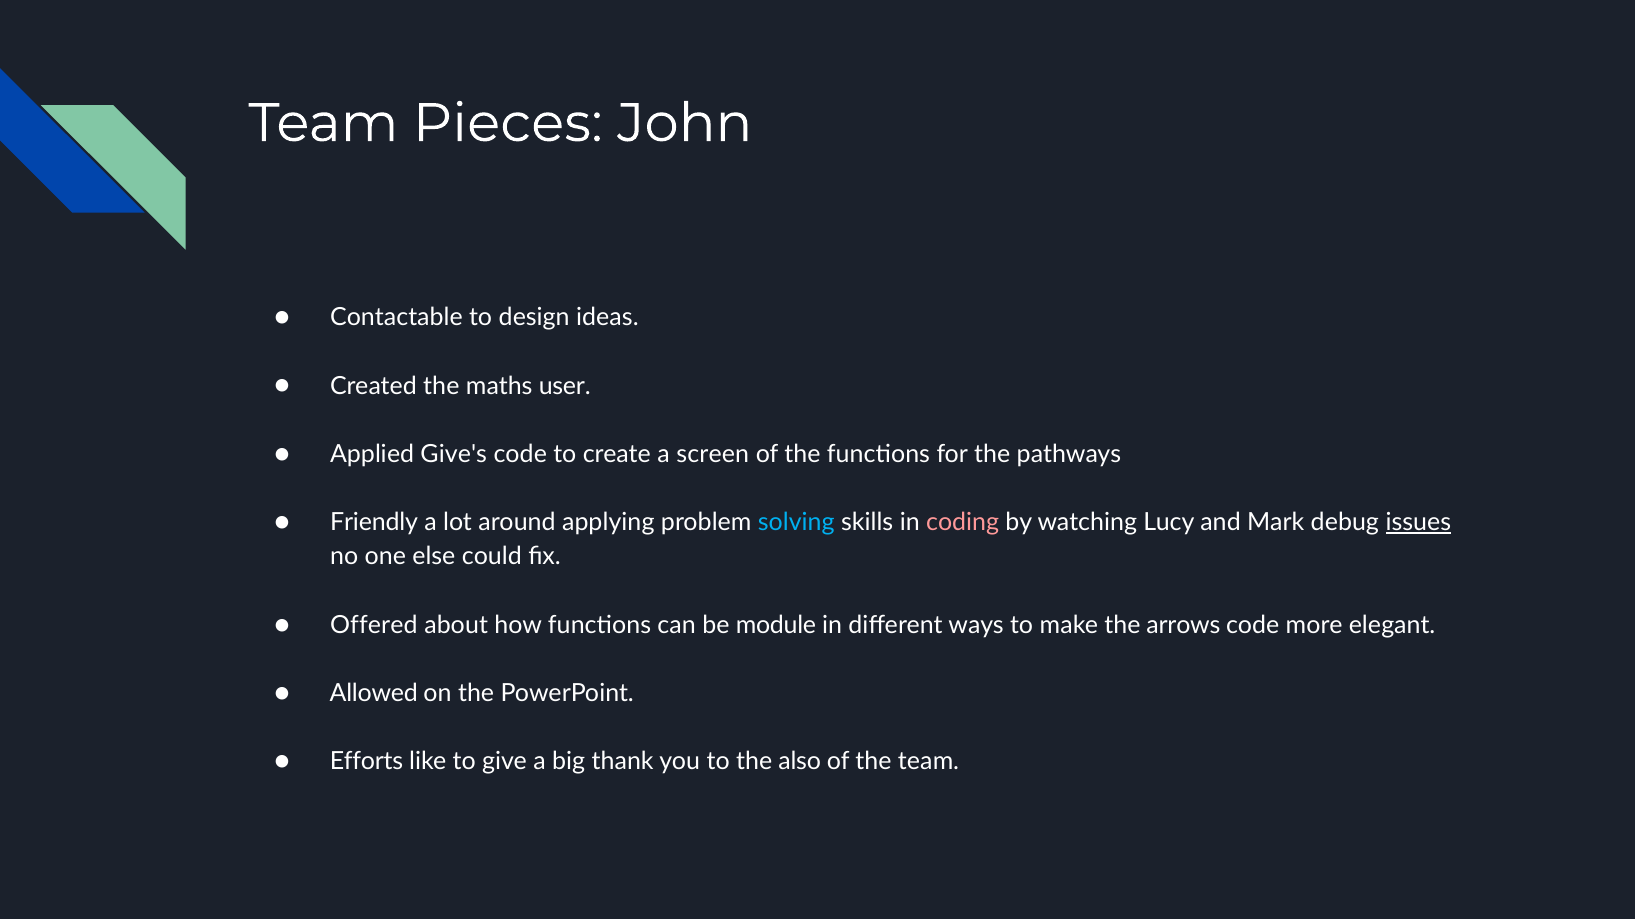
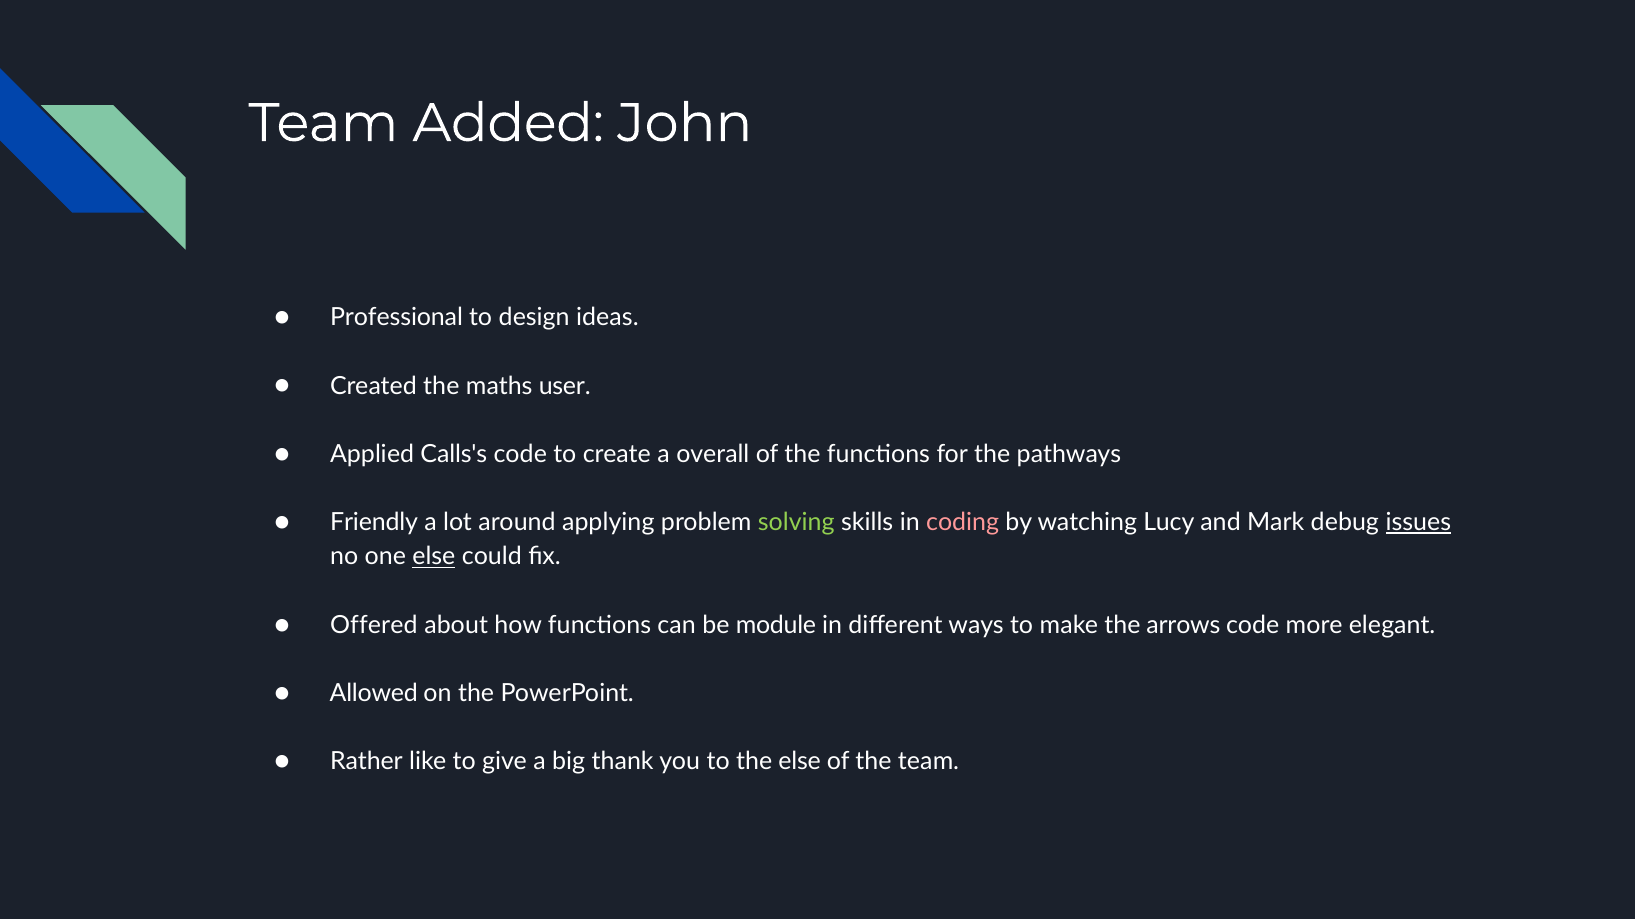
Pieces: Pieces -> Added
Contactable: Contactable -> Professional
Give's: Give's -> Calls's
screen: screen -> overall
solving colour: light blue -> light green
else at (434, 557) underline: none -> present
Efforts: Efforts -> Rather
the also: also -> else
